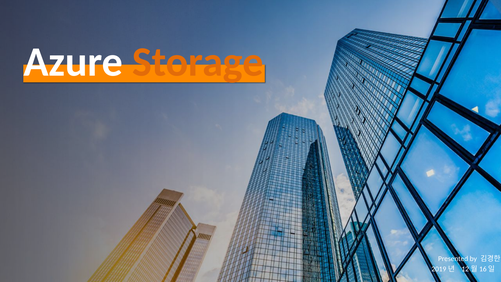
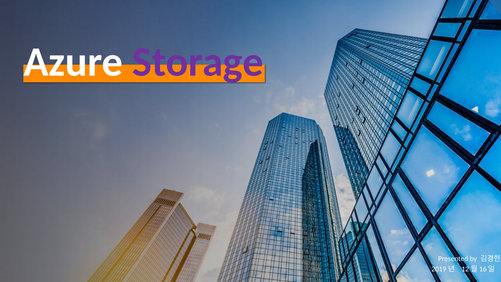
Storage colour: orange -> purple
